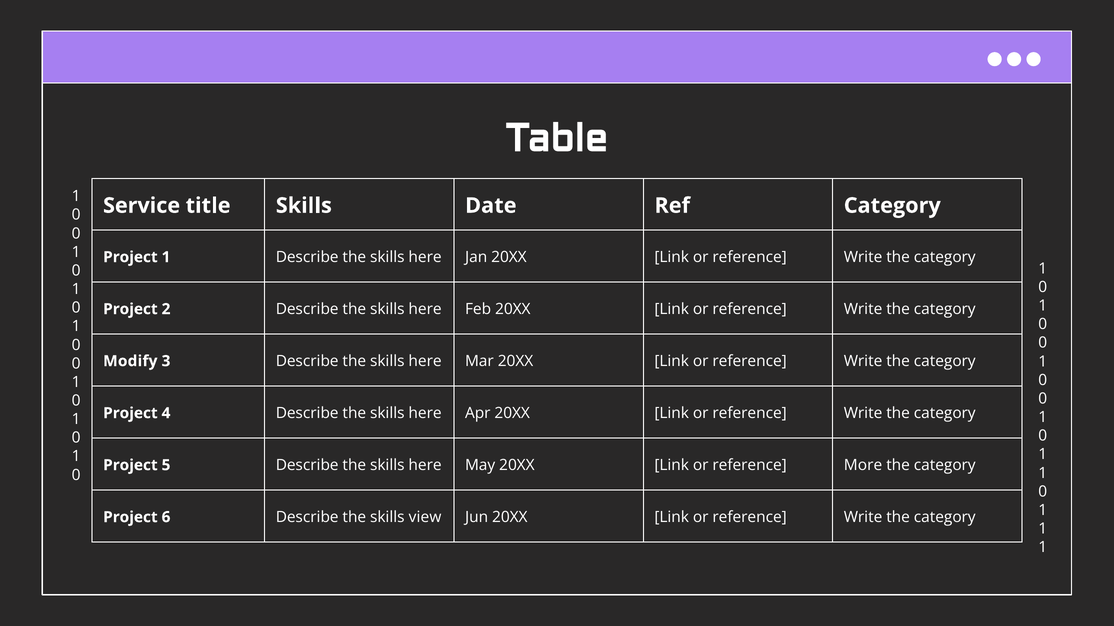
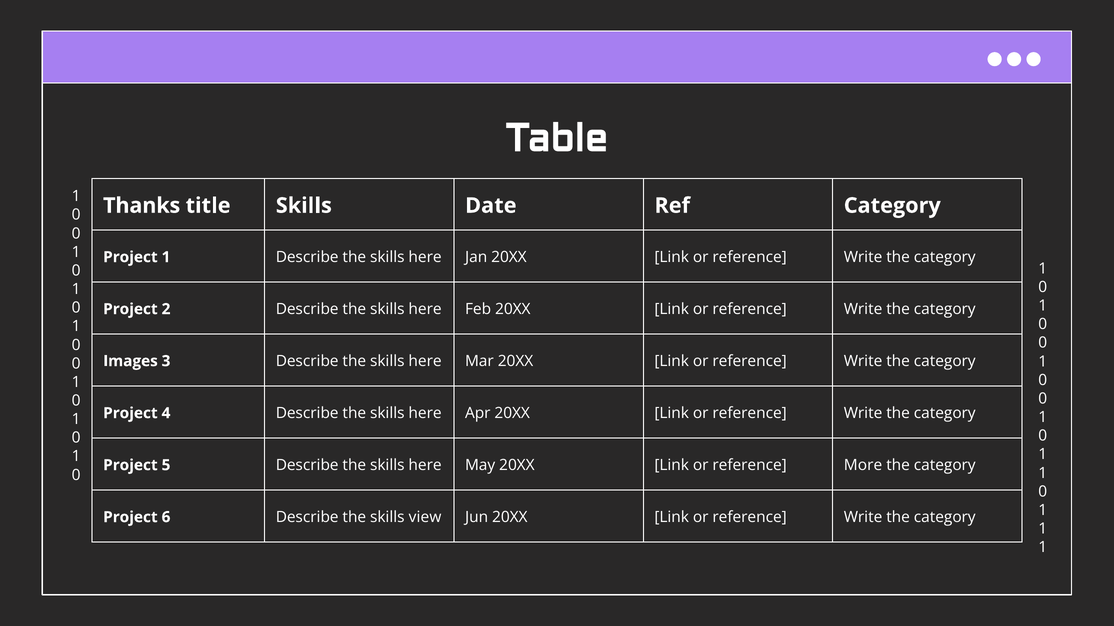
Service: Service -> Thanks
Modify: Modify -> Images
